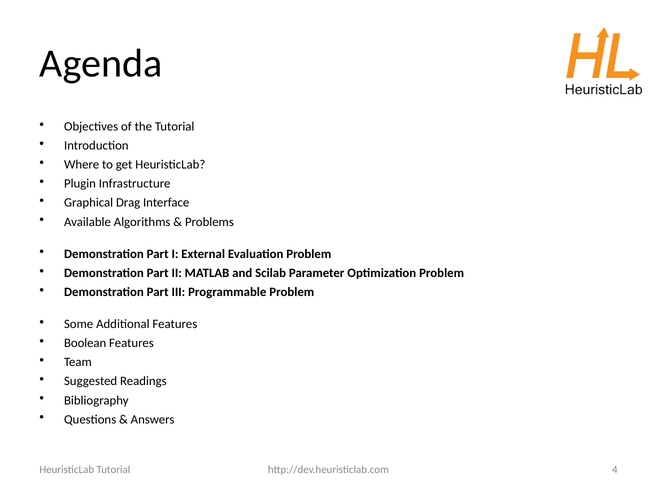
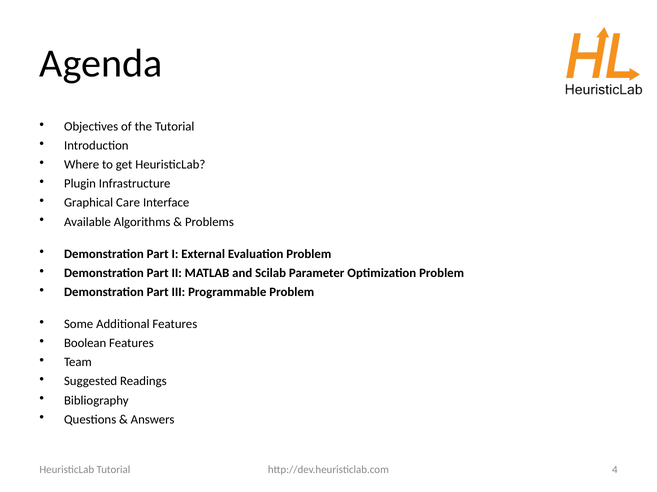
Drag: Drag -> Care
